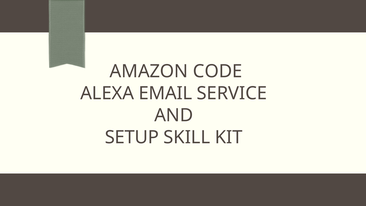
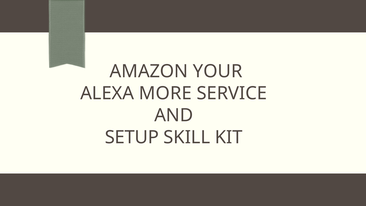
CODE: CODE -> YOUR
EMAIL: EMAIL -> MORE
